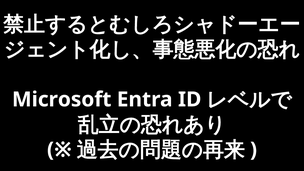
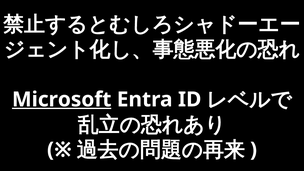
Microsoft underline: none -> present
